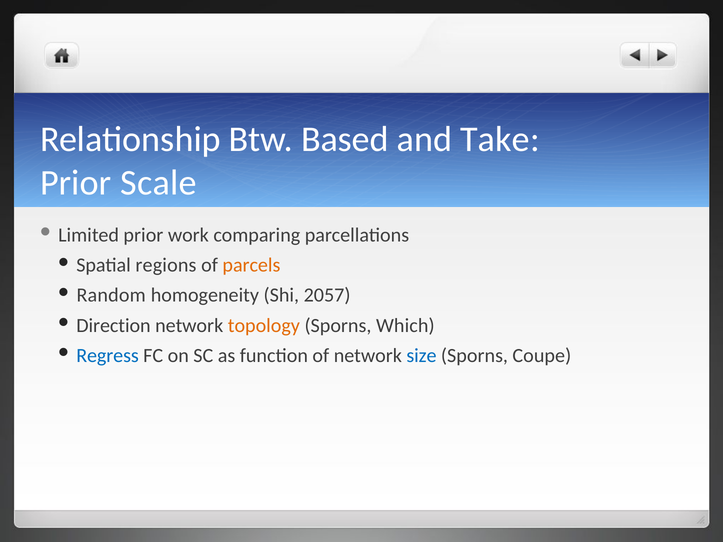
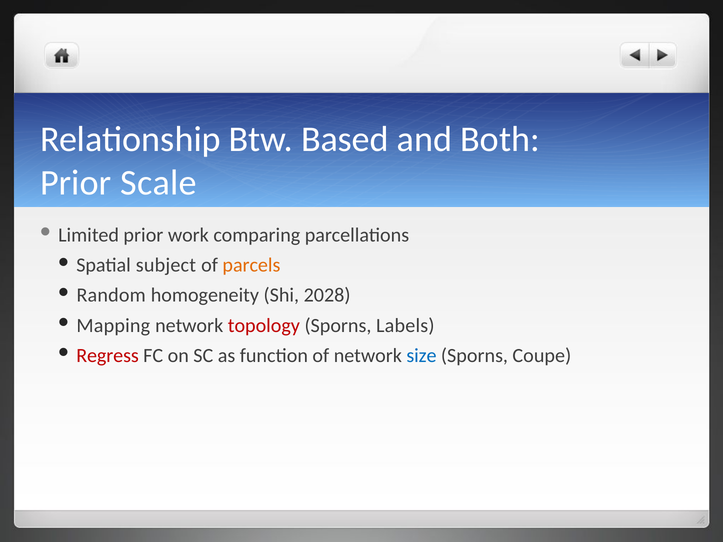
Take: Take -> Both
regions: regions -> subject
2057: 2057 -> 2028
Direction: Direction -> Mapping
topology colour: orange -> red
Which: Which -> Labels
Regress colour: blue -> red
